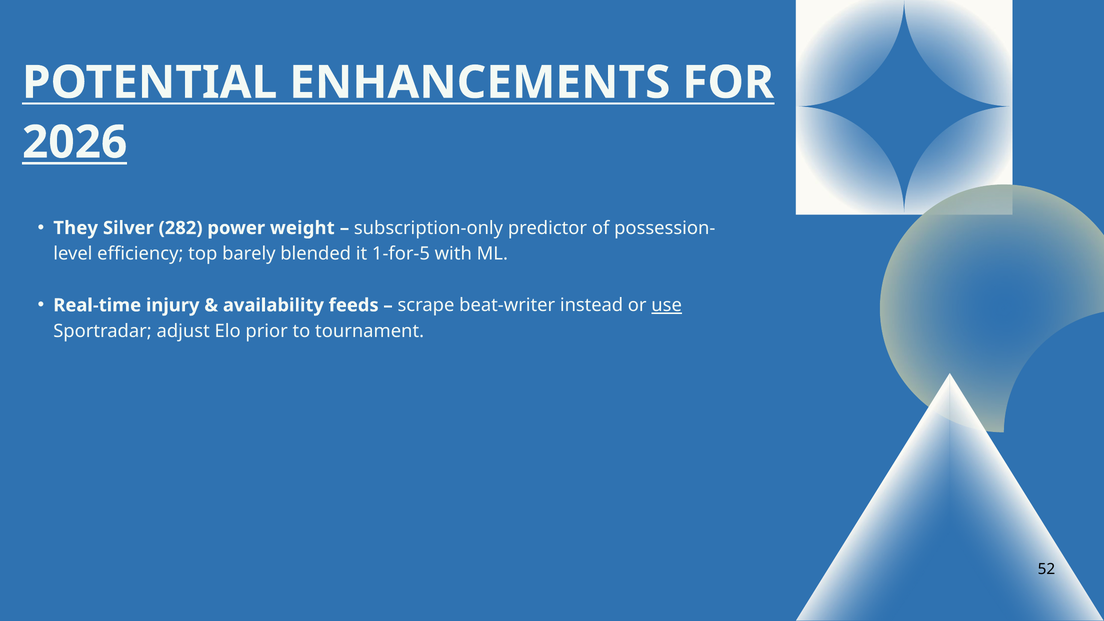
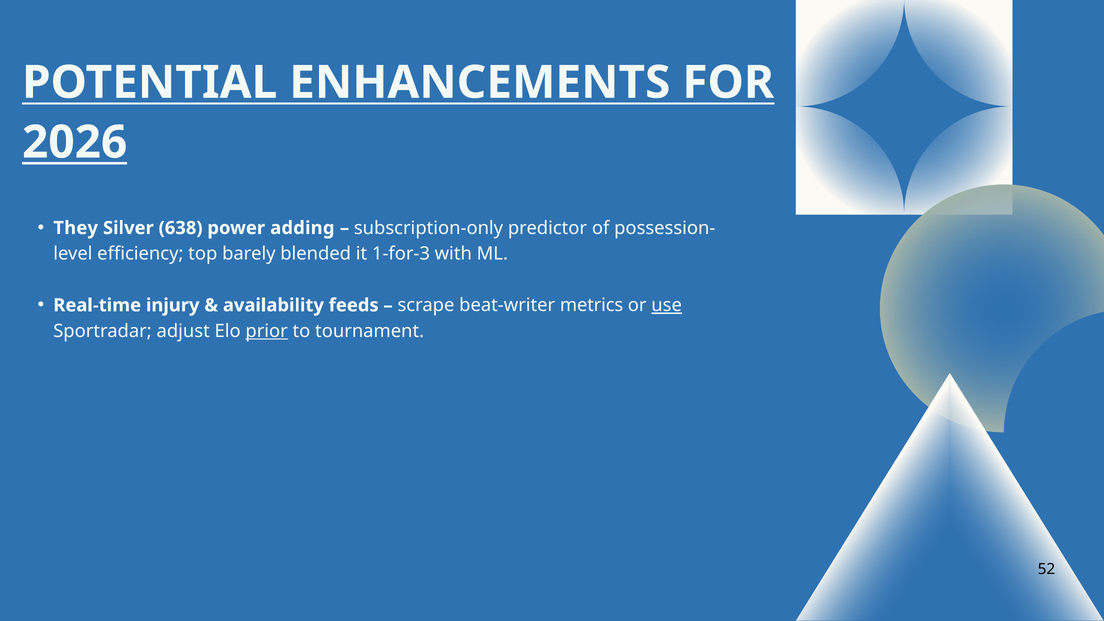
282: 282 -> 638
weight: weight -> adding
1-for-5: 1-for-5 -> 1-for-3
instead: instead -> metrics
prior underline: none -> present
